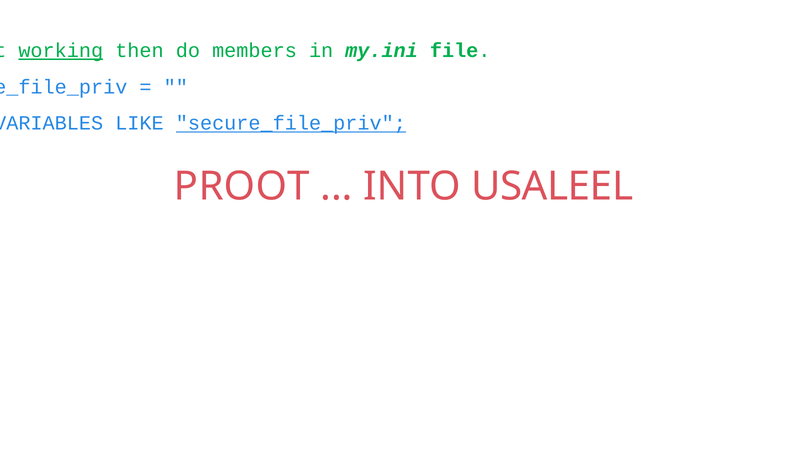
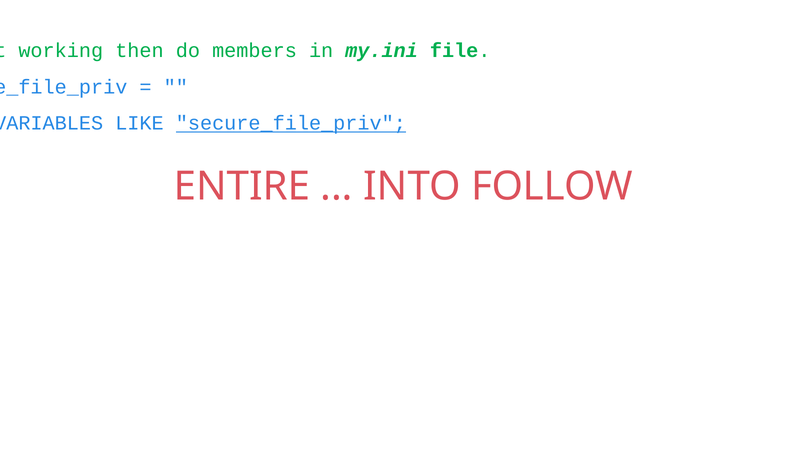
working underline: present -> none
PROOT: PROOT -> ENTIRE
USALEEL: USALEEL -> FOLLOW
